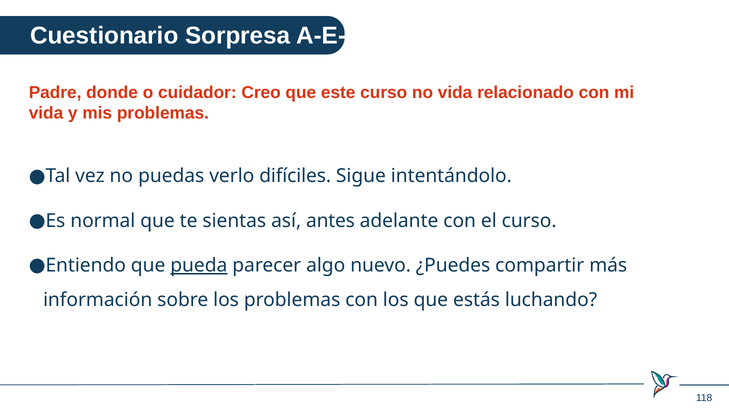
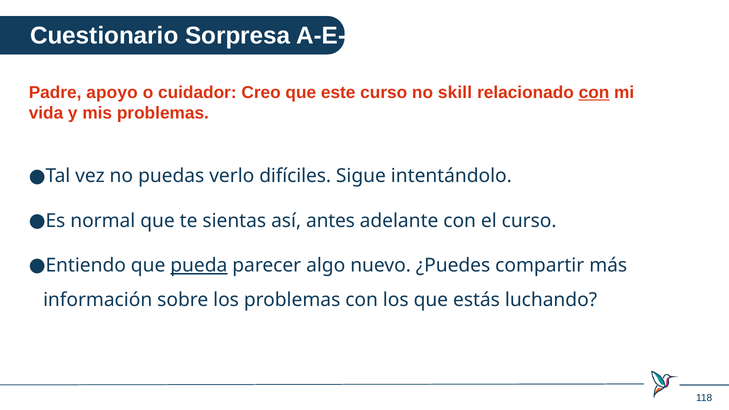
donde: donde -> apoyo
no vida: vida -> skill
con at (594, 93) underline: none -> present
